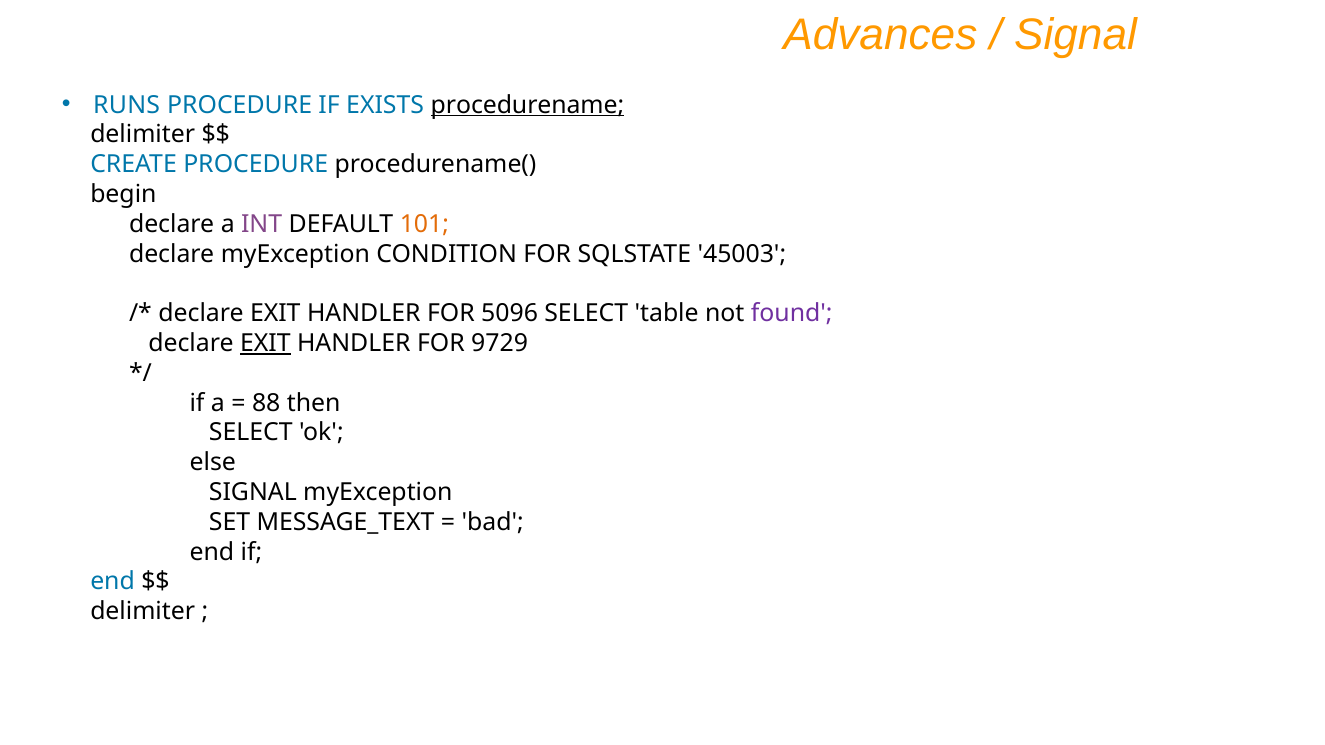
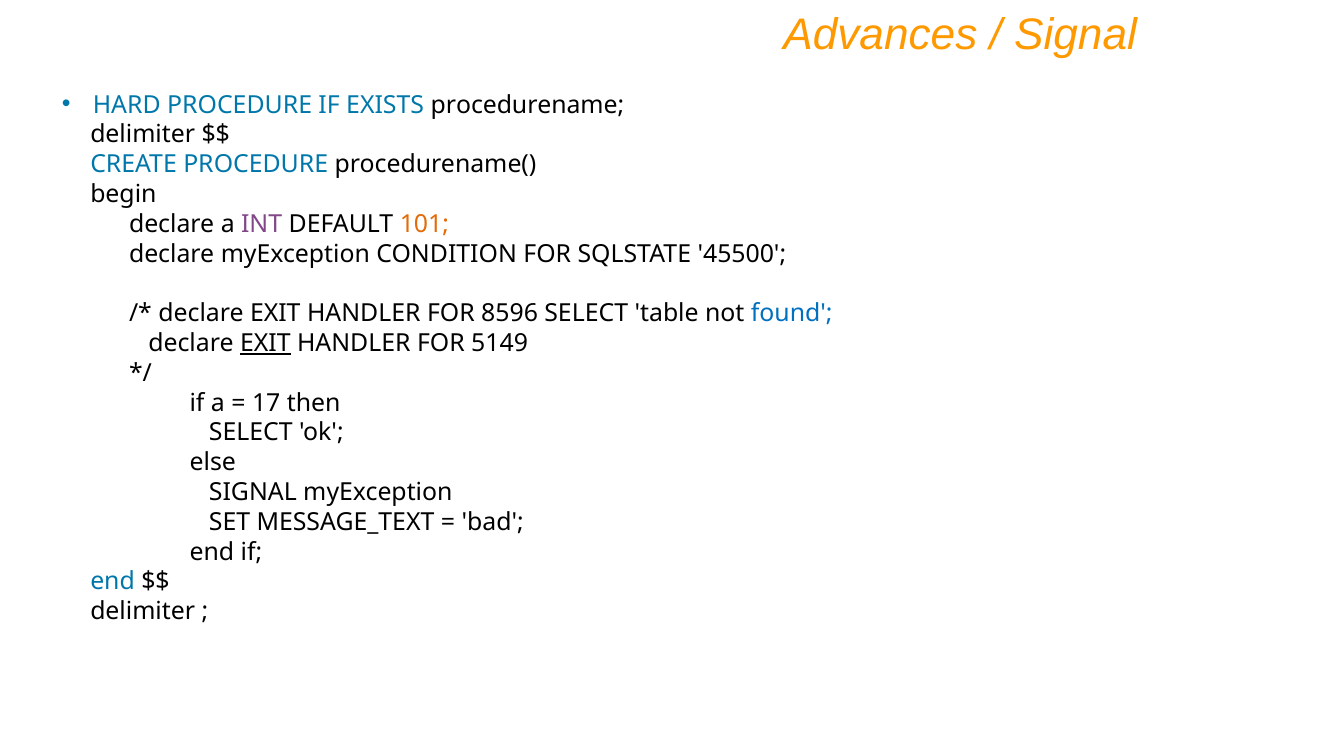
RUNS: RUNS -> HARD
procedurename underline: present -> none
45003: 45003 -> 45500
5096: 5096 -> 8596
found colour: purple -> blue
9729: 9729 -> 5149
88: 88 -> 17
